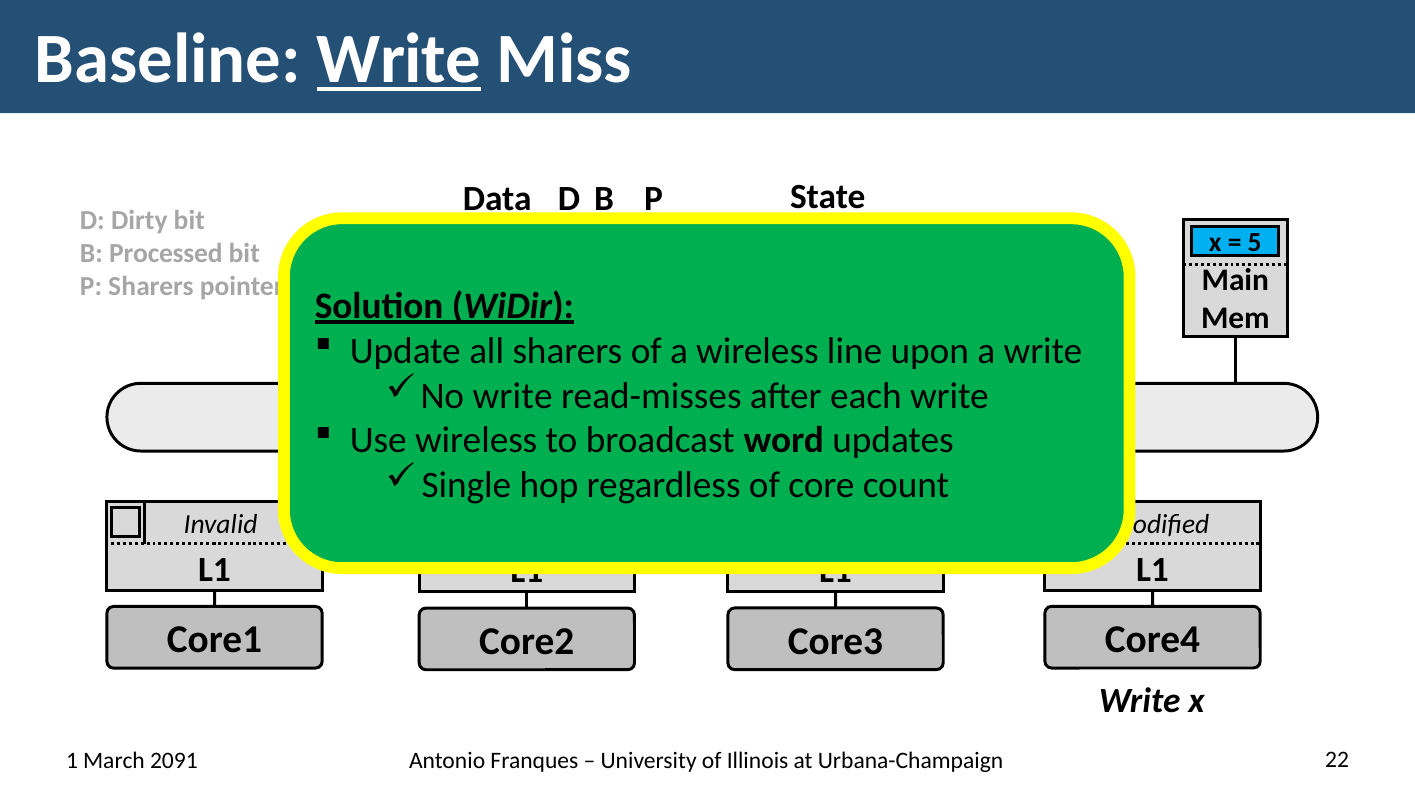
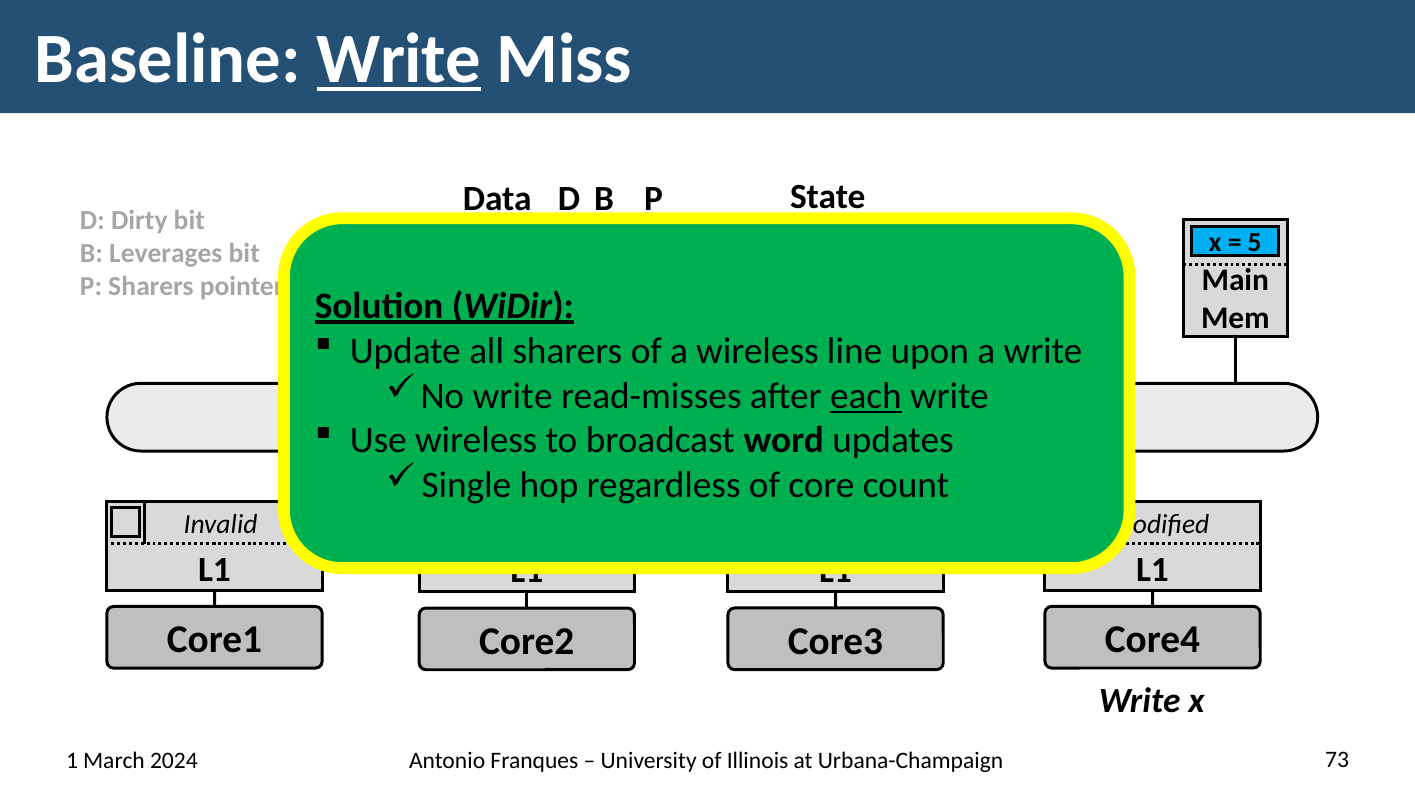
Processed: Processed -> Leverages
each underline: none -> present
2091: 2091 -> 2024
22: 22 -> 73
